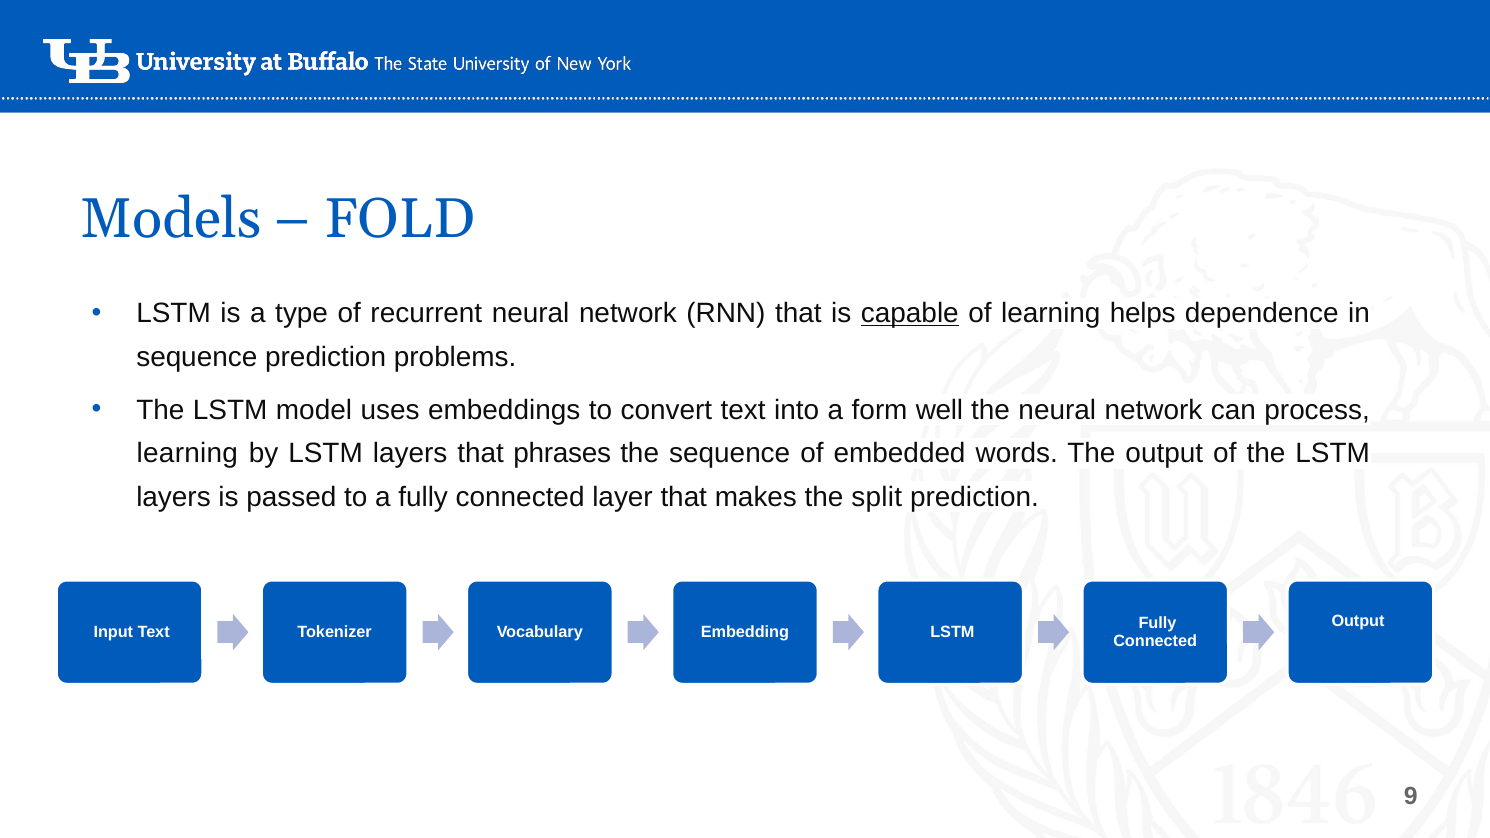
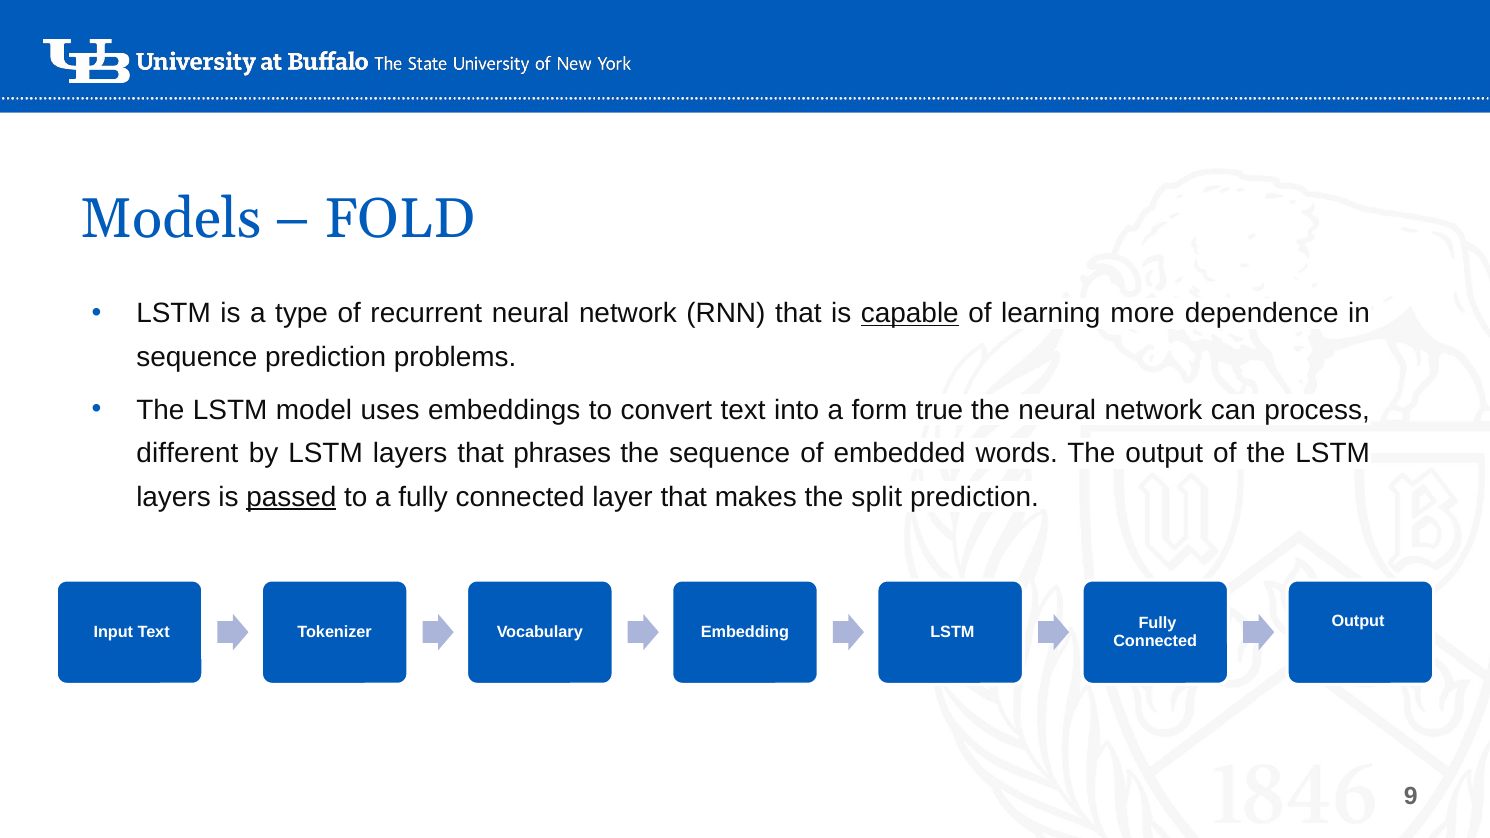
helps: helps -> more
well: well -> true
learning at (187, 454): learning -> different
passed underline: none -> present
